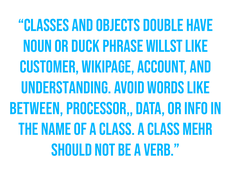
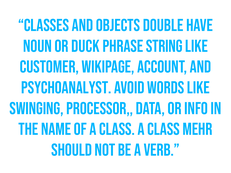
willst: willst -> string
Understanding: Understanding -> Psychoanalyst
between: between -> swinging
